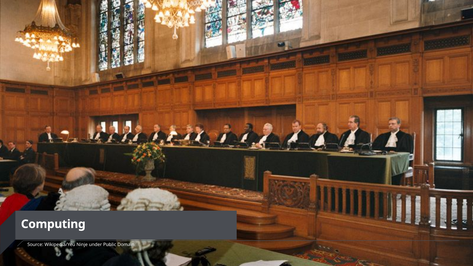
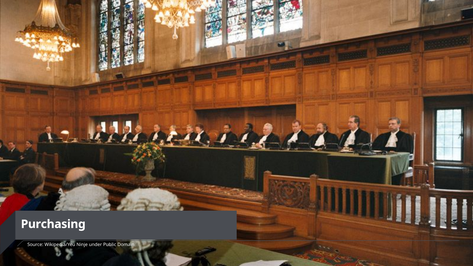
Computing: Computing -> Purchasing
